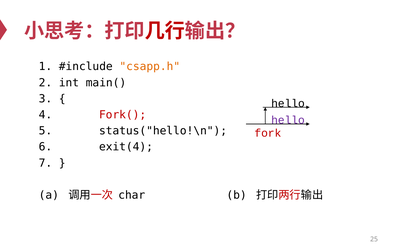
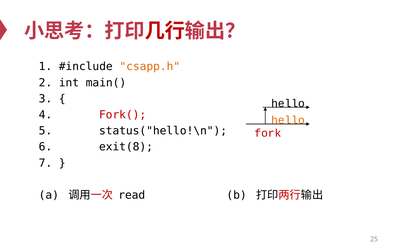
hello at (288, 120) colour: purple -> orange
exit(4: exit(4 -> exit(8
char: char -> read
